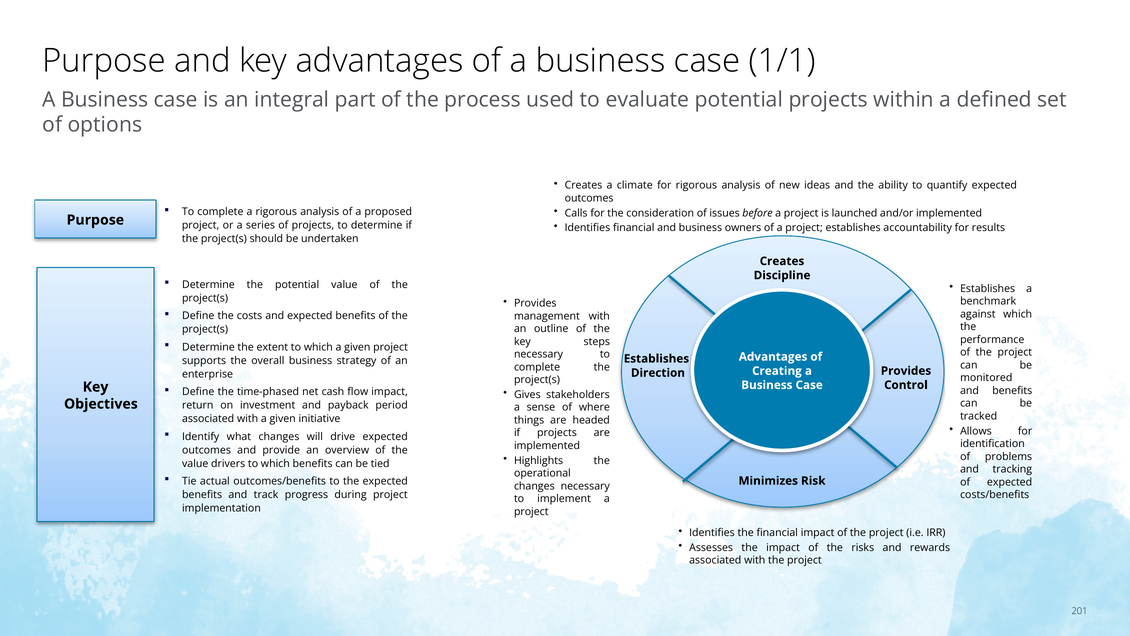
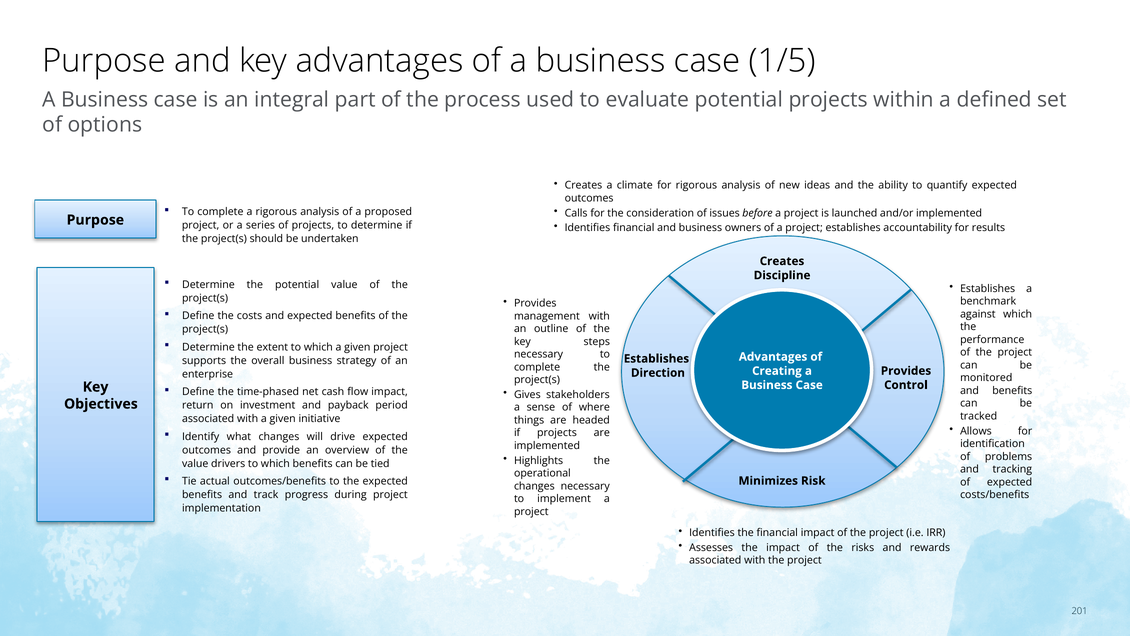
1/1: 1/1 -> 1/5
